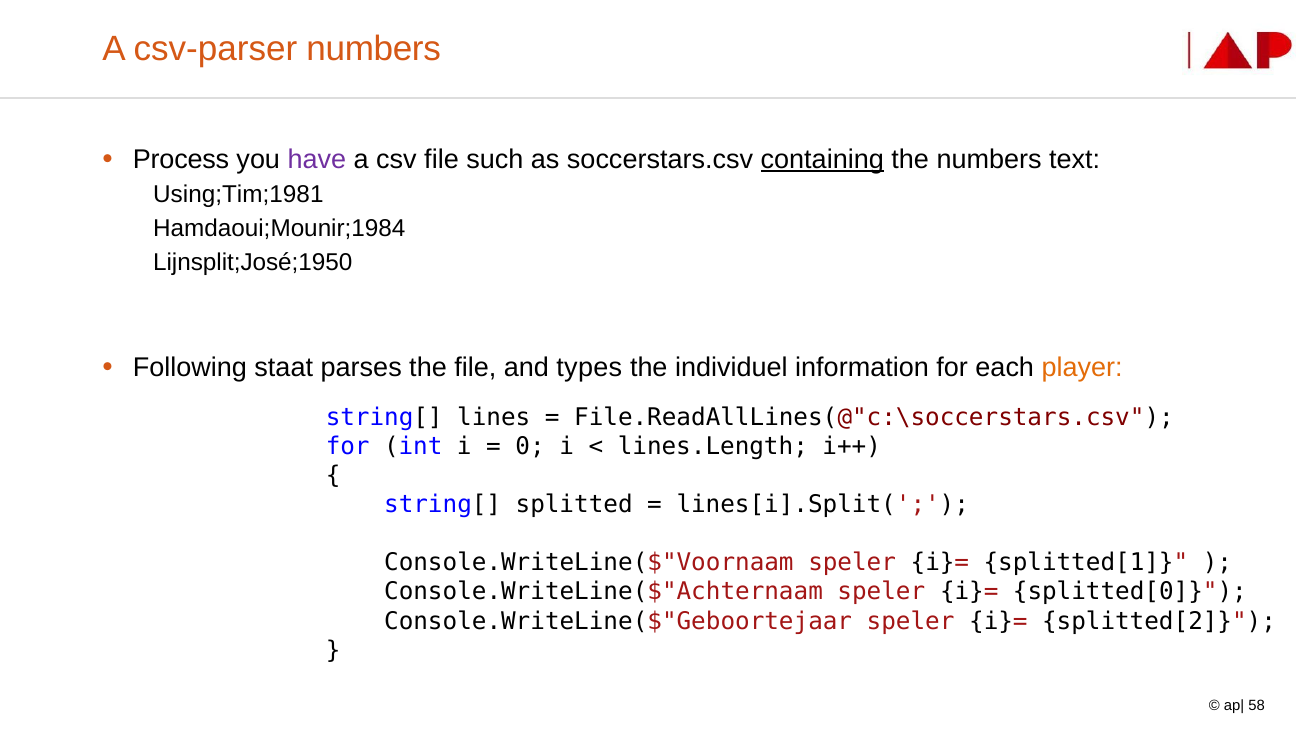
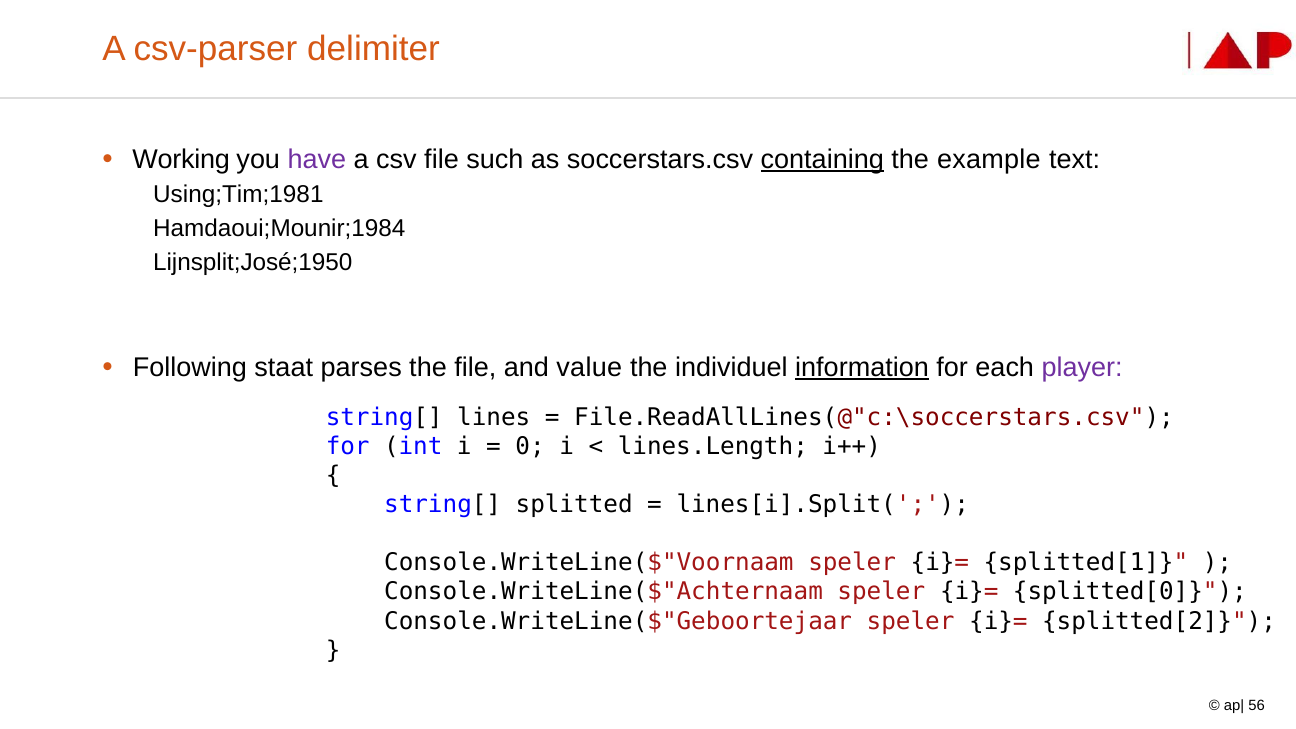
csv-parser numbers: numbers -> delimiter
Process: Process -> Working
the numbers: numbers -> example
types: types -> value
information underline: none -> present
player colour: orange -> purple
58: 58 -> 56
